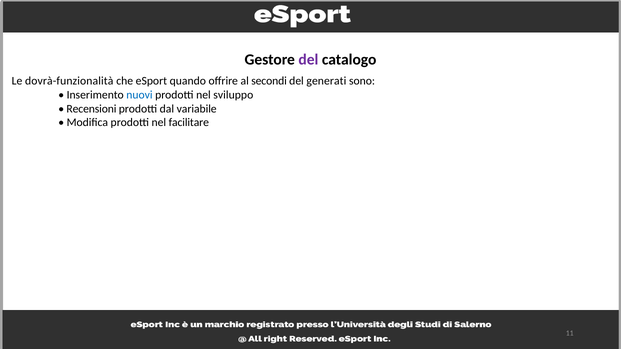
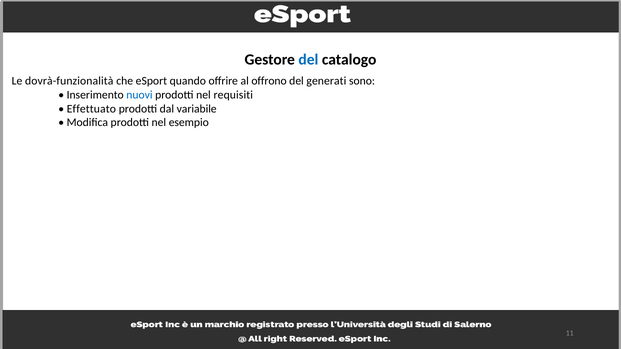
del at (308, 60) colour: purple -> blue
secondi: secondi -> offrono
sviluppo: sviluppo -> requisiti
Recensioni: Recensioni -> Effettuato
facilitare: facilitare -> esempio
